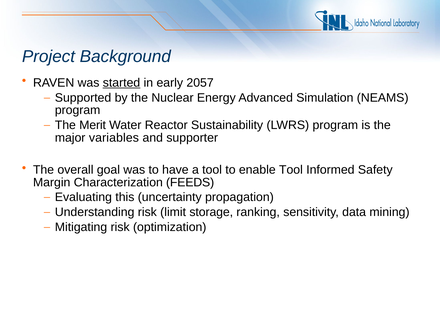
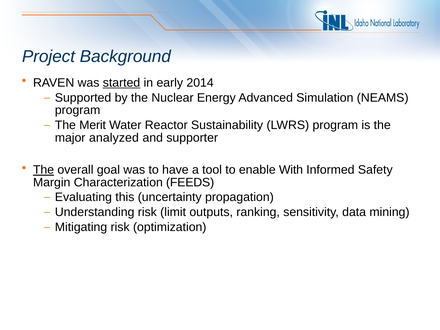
2057: 2057 -> 2014
variables: variables -> analyzed
The at (44, 170) underline: none -> present
enable Tool: Tool -> With
storage: storage -> outputs
